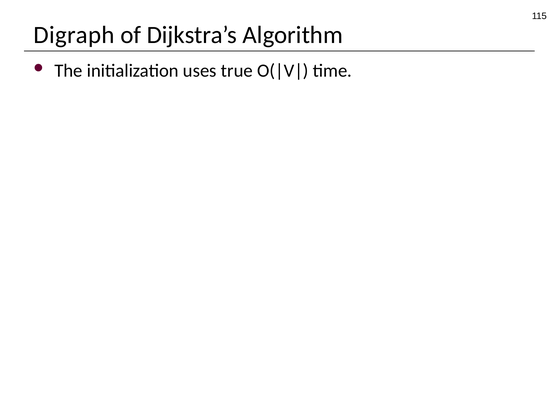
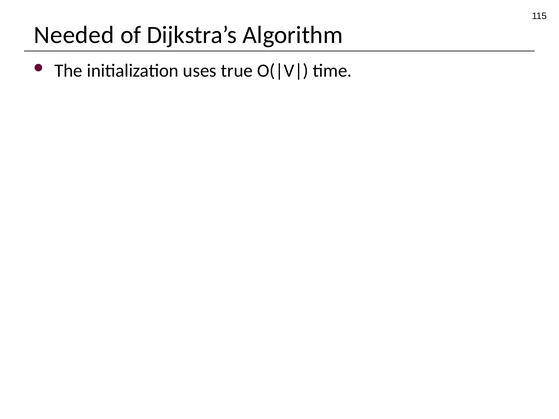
Digraph: Digraph -> Needed
